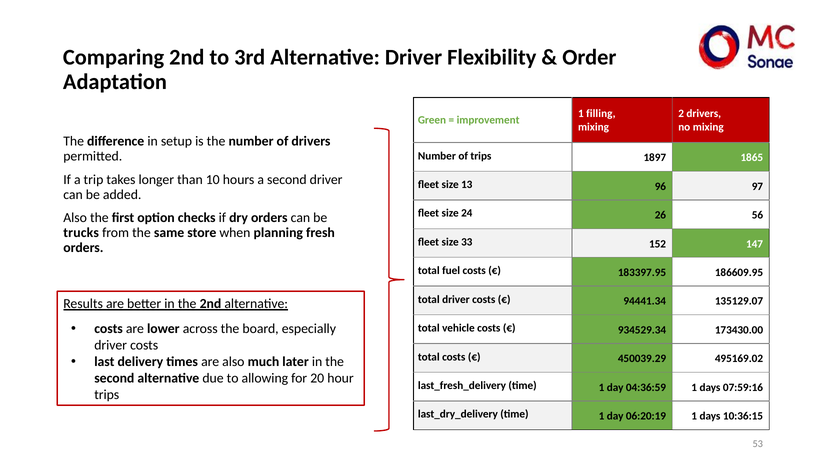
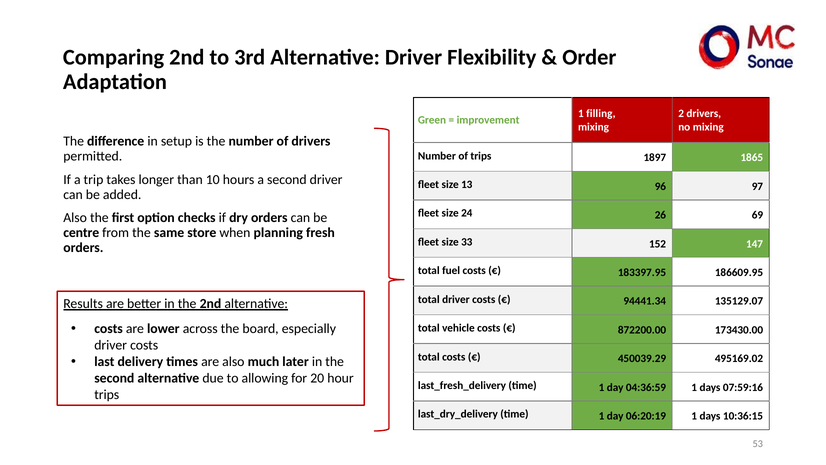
56: 56 -> 69
trucks: trucks -> centre
934529.34: 934529.34 -> 872200.00
